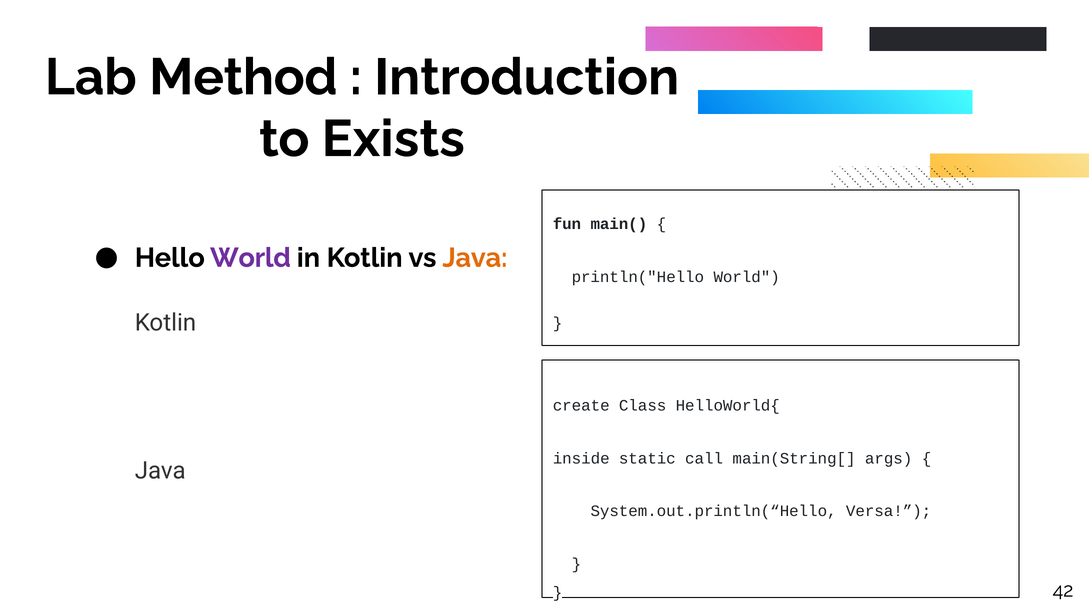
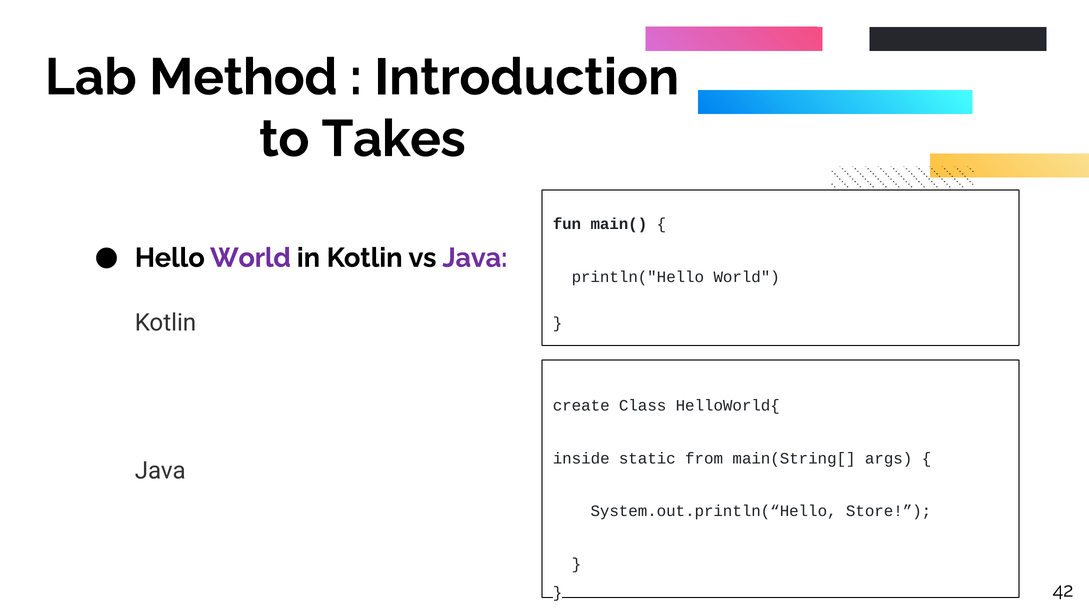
Exists: Exists -> Takes
Java at (475, 258) colour: orange -> purple
call: call -> from
Versa: Versa -> Store
